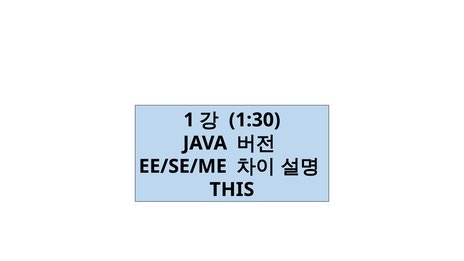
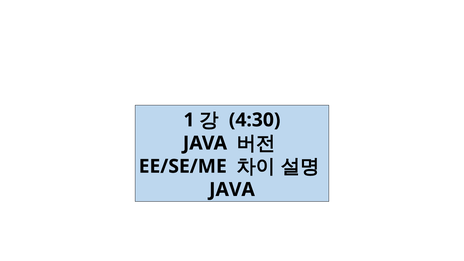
1:30: 1:30 -> 4:30
THIS at (232, 190): THIS -> JAVA
